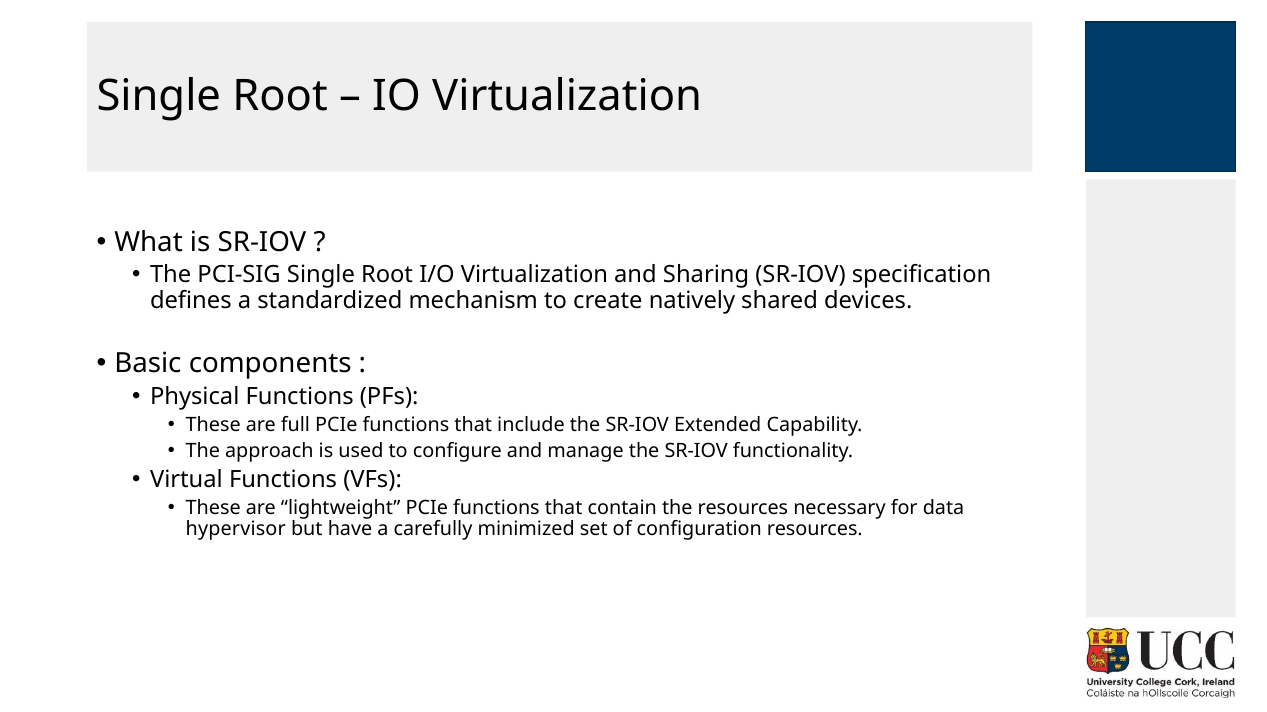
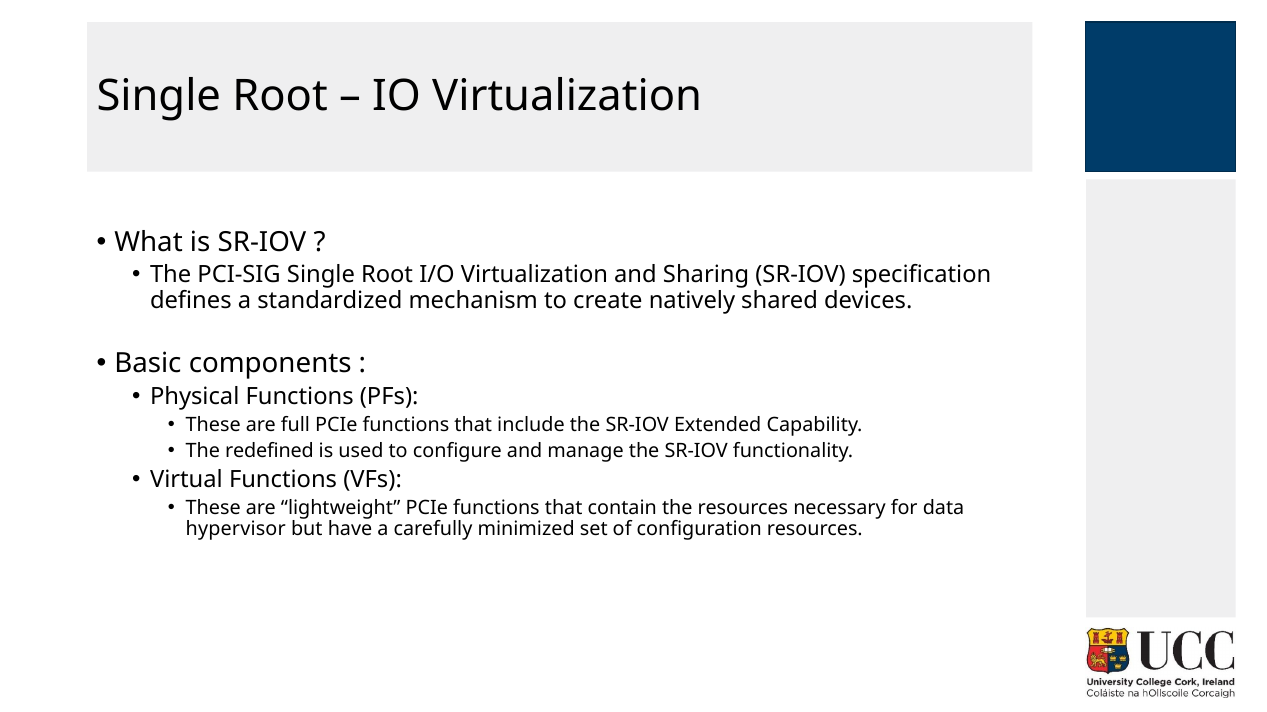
approach: approach -> redefined
